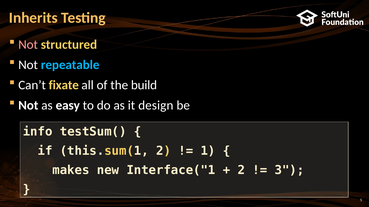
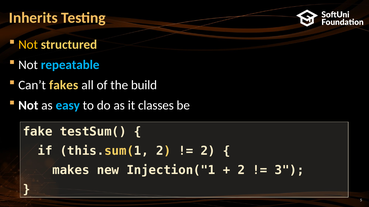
Not at (28, 45) colour: pink -> yellow
fixate: fixate -> fakes
easy colour: white -> light blue
design: design -> classes
info: info -> fake
1 at (208, 151): 1 -> 2
Interface("1: Interface("1 -> Injection("1
